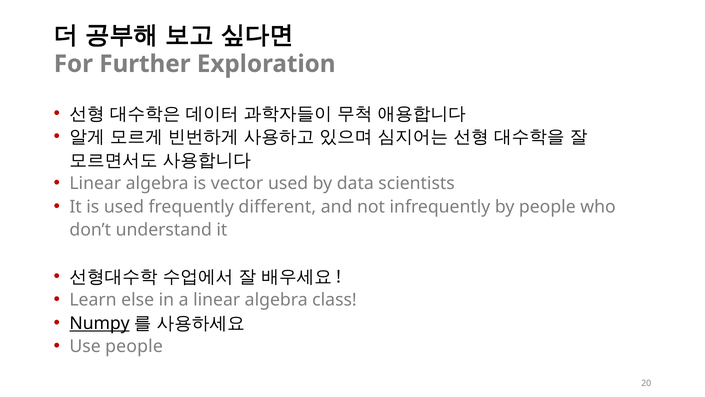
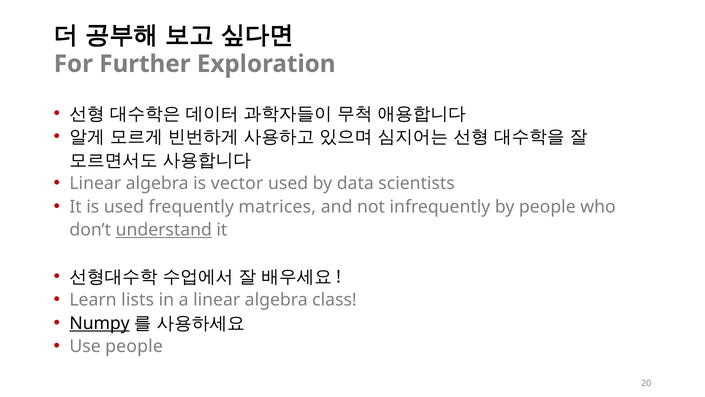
different: different -> matrices
understand underline: none -> present
else: else -> lists
